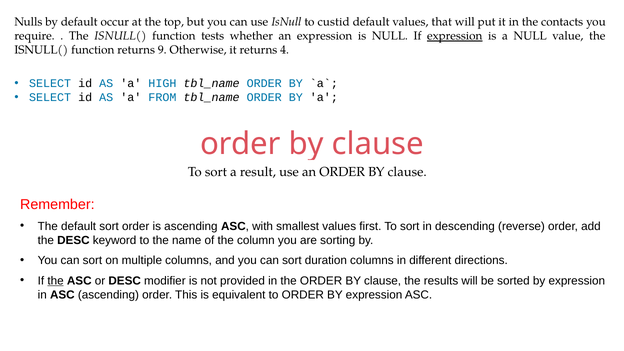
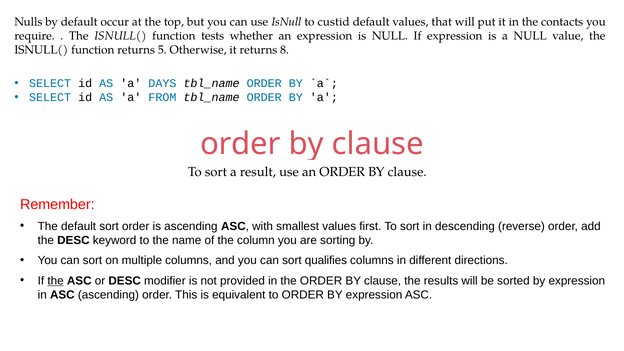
expression at (455, 36) underline: present -> none
9: 9 -> 5
4: 4 -> 8
HIGH: HIGH -> DAYS
duration: duration -> qualifies
